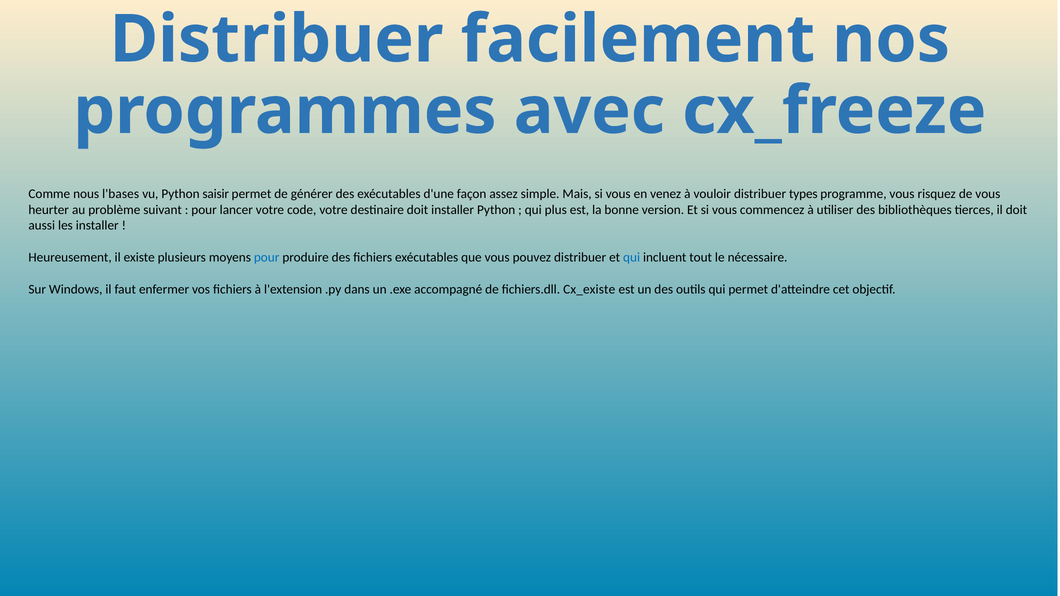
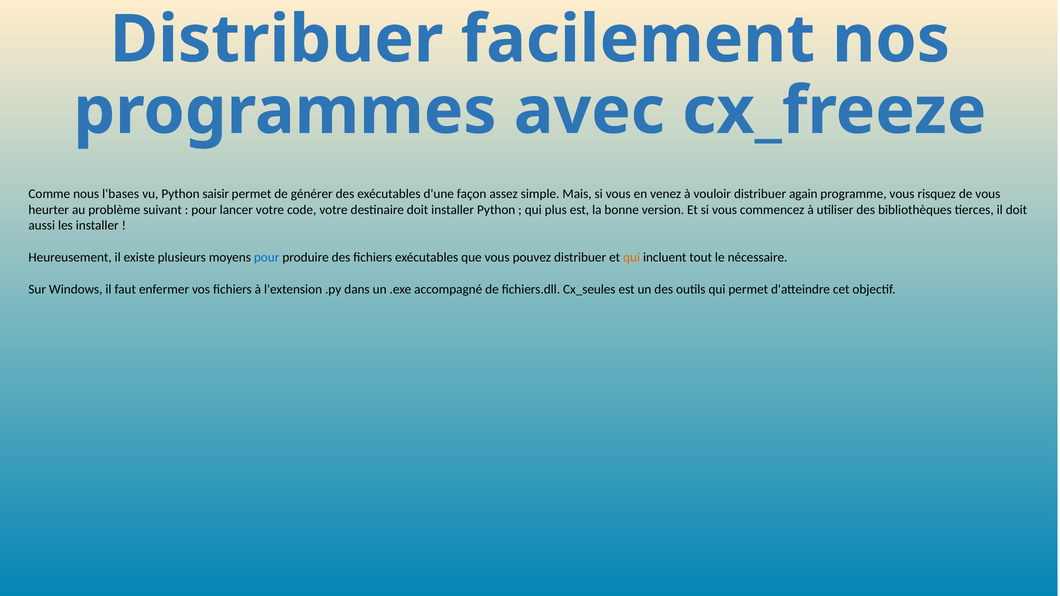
types: types -> again
qui at (632, 257) colour: blue -> orange
Cx_existe: Cx_existe -> Cx_seules
